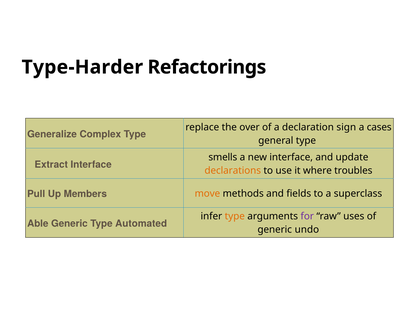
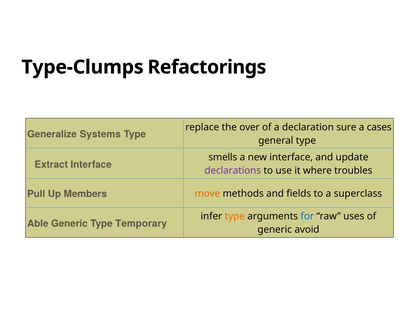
Type-Harder: Type-Harder -> Type-Clumps
sign: sign -> sure
Complex: Complex -> Systems
declarations colour: orange -> purple
for colour: purple -> blue
Automated: Automated -> Temporary
undo: undo -> avoid
